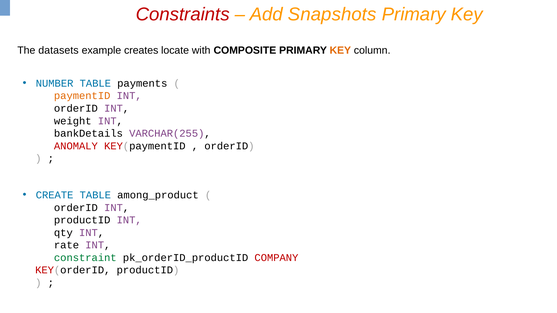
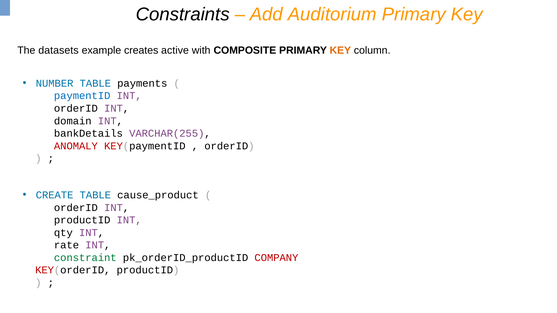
Constraints colour: red -> black
Snapshots: Snapshots -> Auditorium
locate: locate -> active
paymentID colour: orange -> blue
weight: weight -> domain
among_product: among_product -> cause_product
